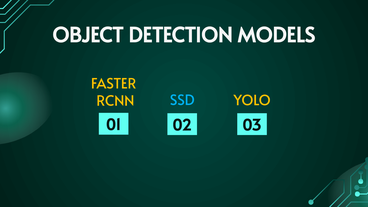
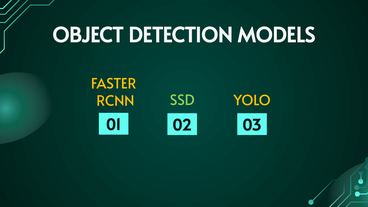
SSD colour: light blue -> light green
